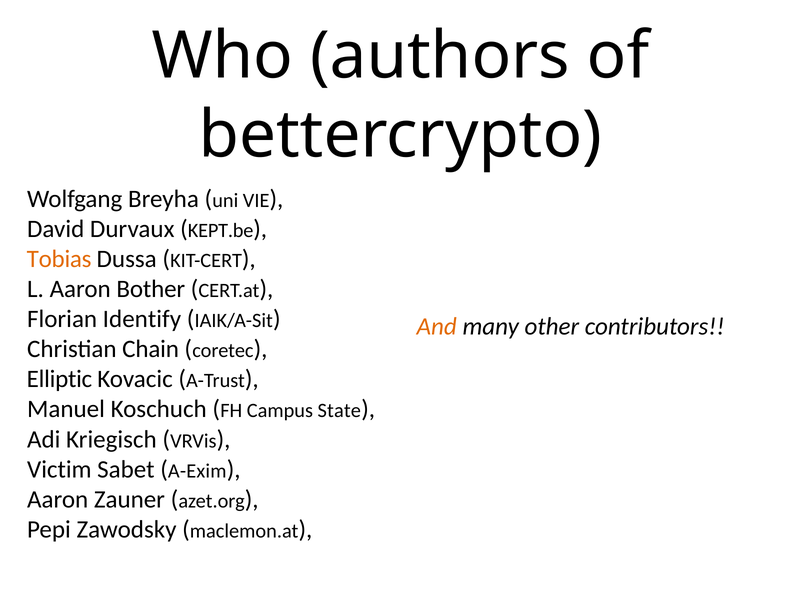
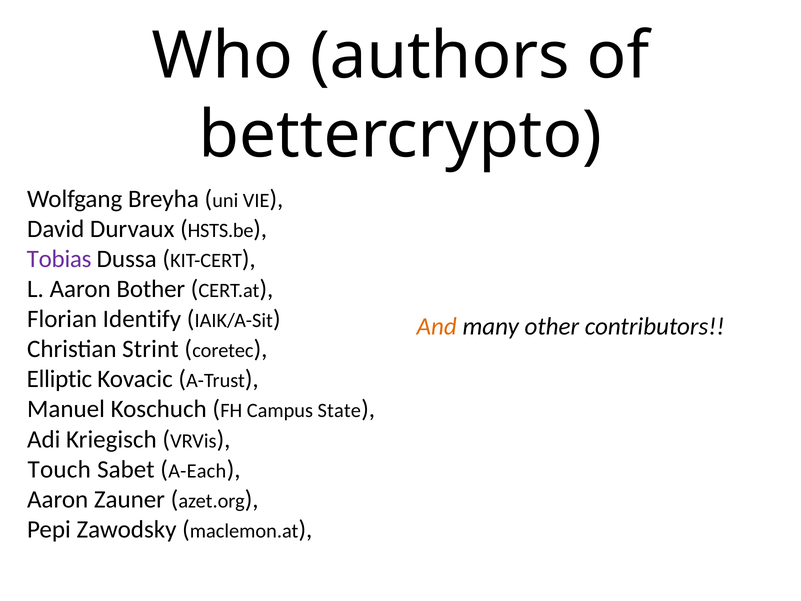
KEPT.be: KEPT.be -> HSTS.be
Tobias colour: orange -> purple
Chain: Chain -> Strint
Victim: Victim -> Touch
A-Exim: A-Exim -> A-Each
